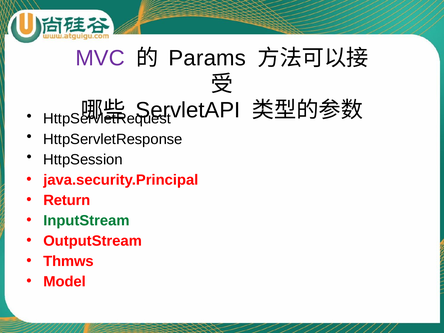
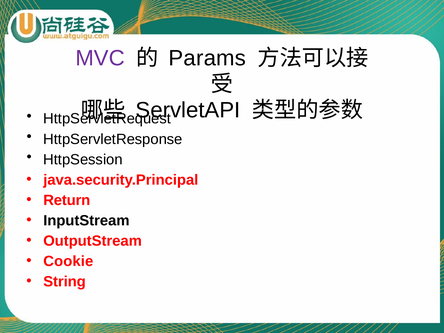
InputStream colour: green -> black
Thmws: Thmws -> Cookie
Model: Model -> String
